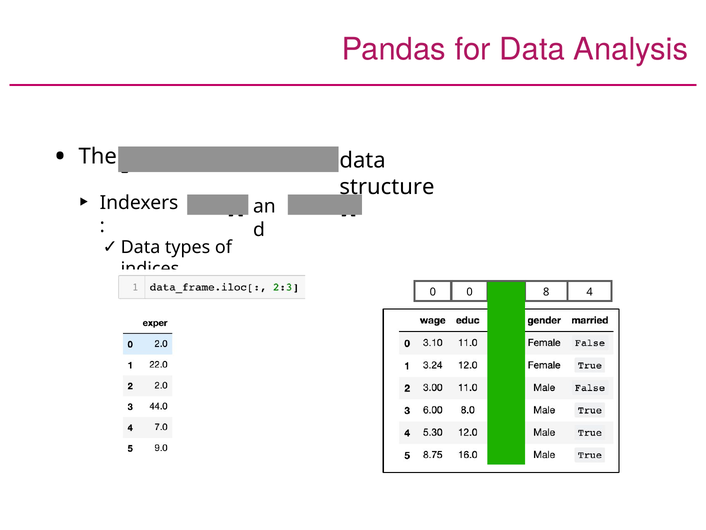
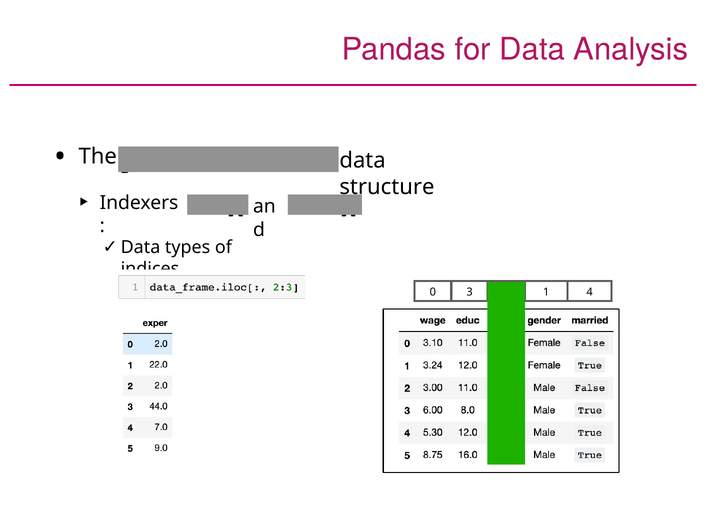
0 0: 0 -> 3
8: 8 -> 1
